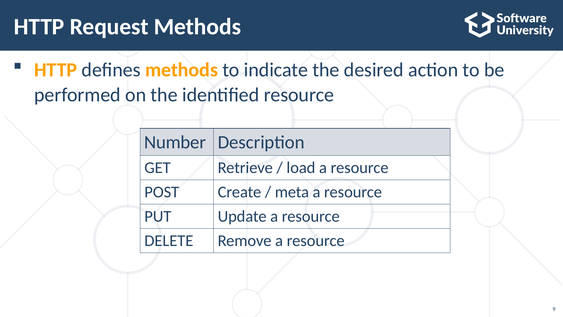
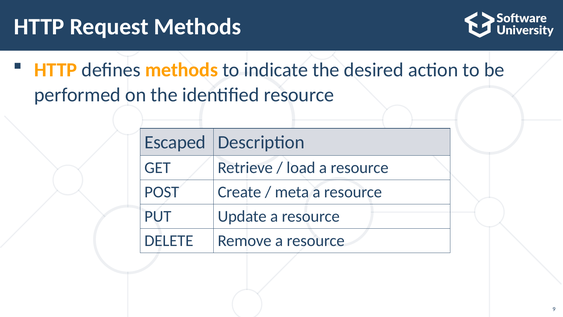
Number: Number -> Escaped
